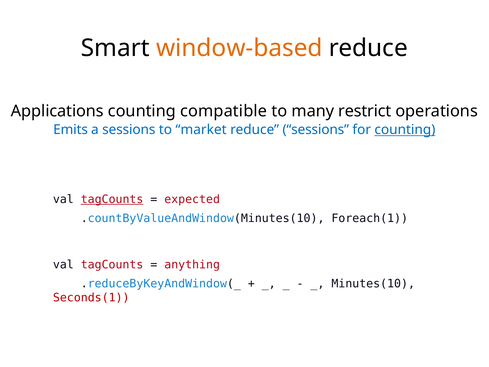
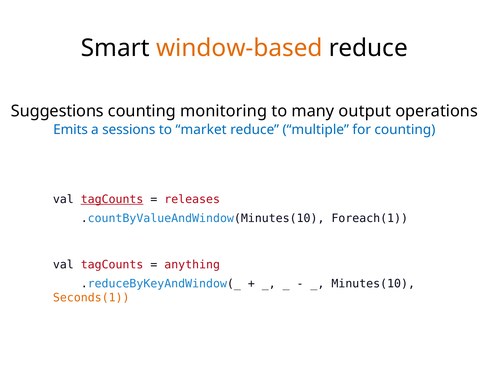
Applications: Applications -> Suggestions
compatible: compatible -> monitoring
restrict: restrict -> output
reduce sessions: sessions -> multiple
counting at (405, 130) underline: present -> none
expected: expected -> releases
Seconds(1 colour: red -> orange
